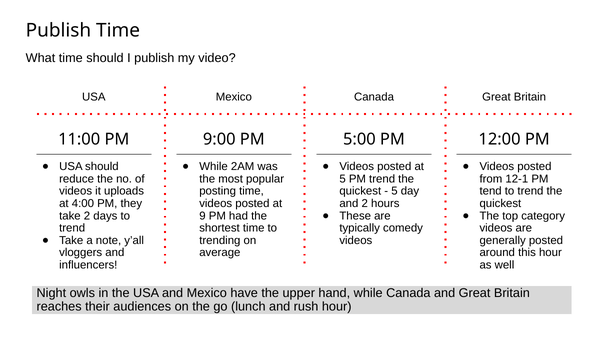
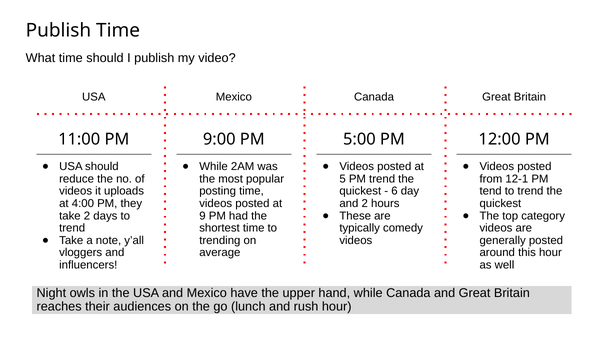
5 at (394, 191): 5 -> 6
